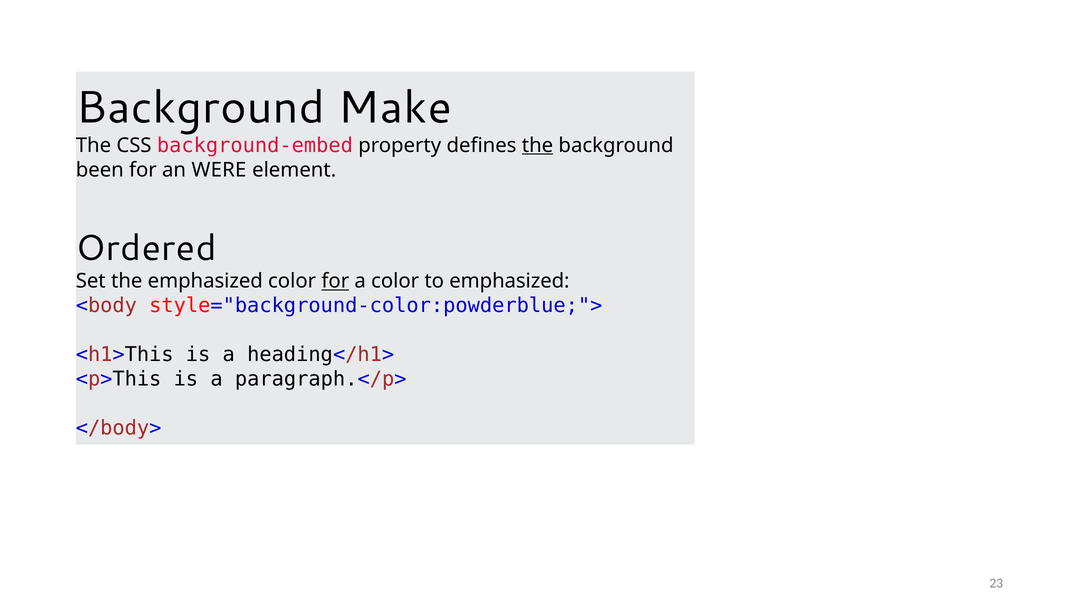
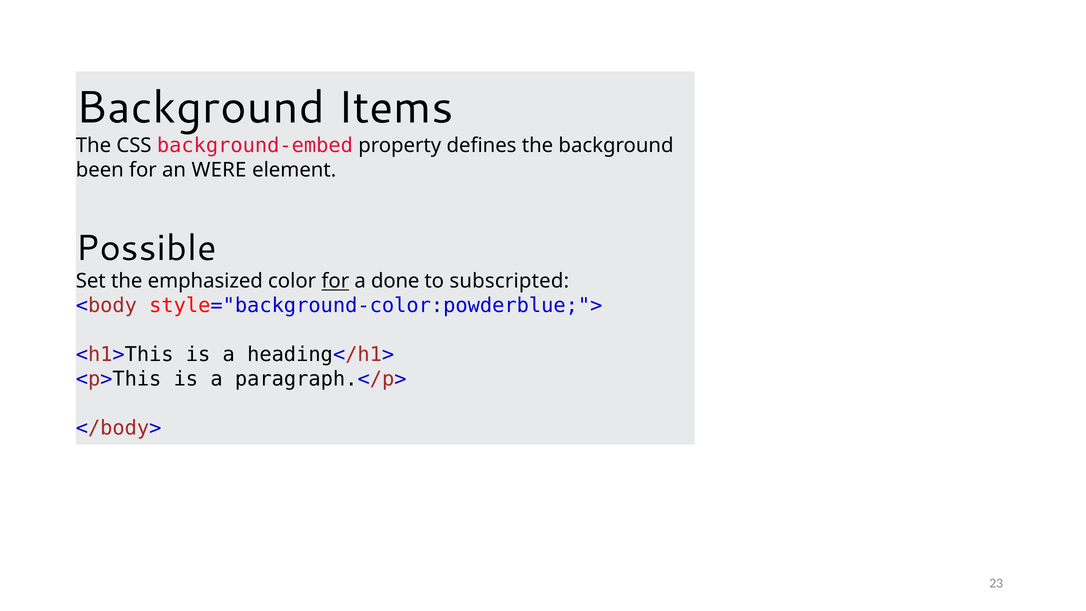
Make: Make -> Items
the at (538, 145) underline: present -> none
Ordered: Ordered -> Possible
a color: color -> done
to emphasized: emphasized -> subscripted
